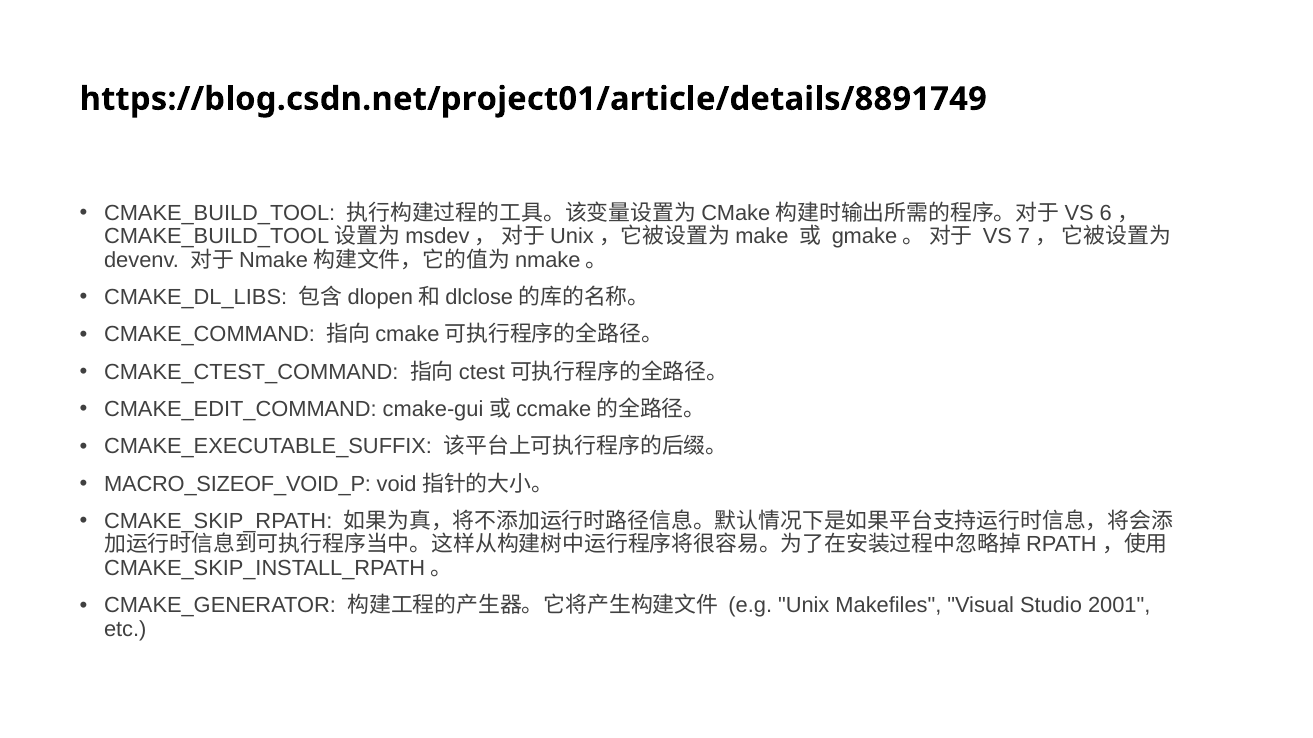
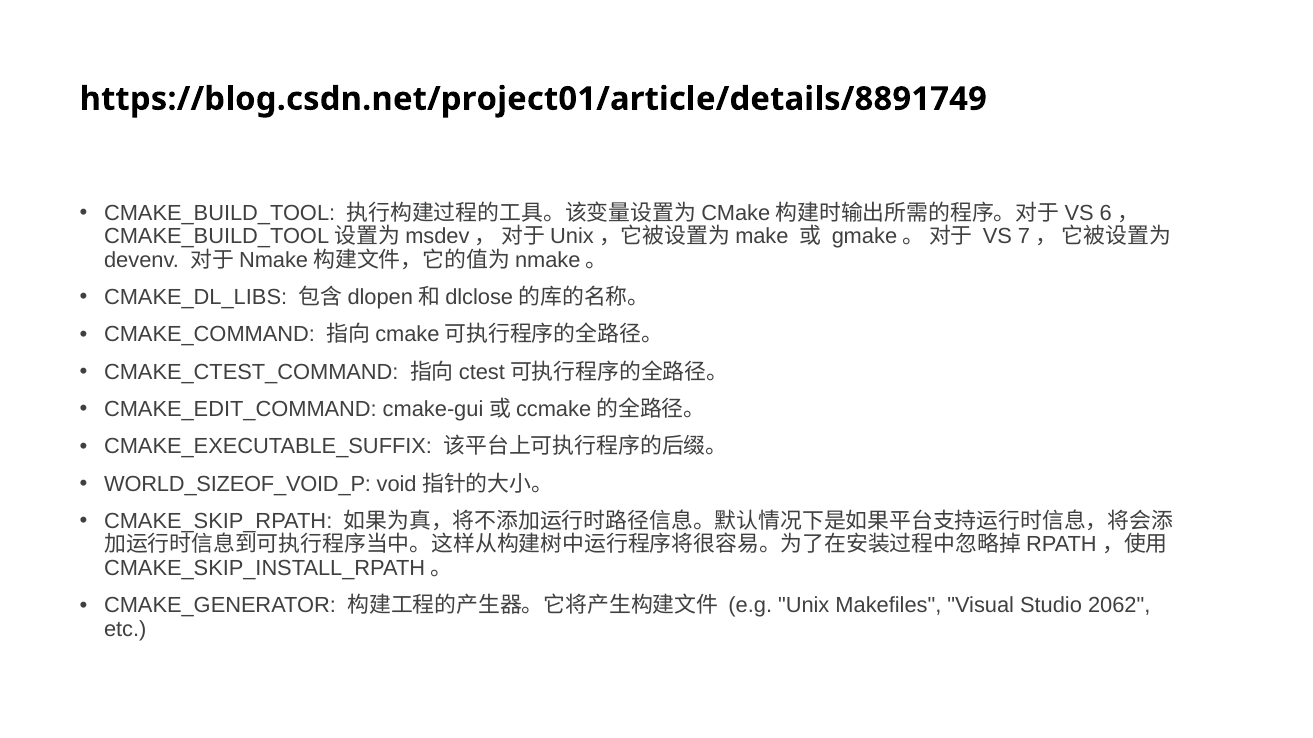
MACRO_SIZEOF_VOID_P: MACRO_SIZEOF_VOID_P -> WORLD_SIZEOF_VOID_P
2001: 2001 -> 2062
